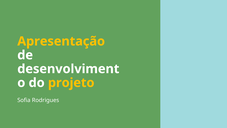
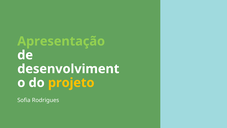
Apresentação colour: yellow -> light green
